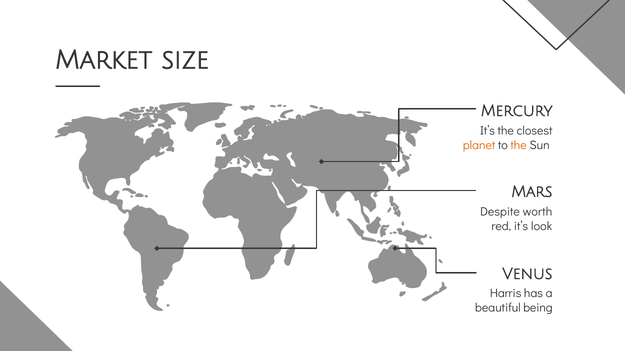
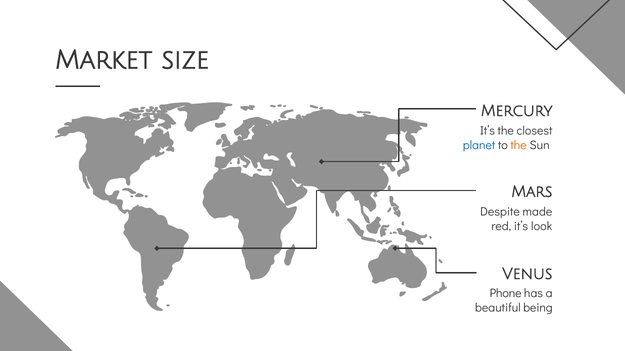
planet colour: orange -> blue
worth: worth -> made
Harris: Harris -> Phone
